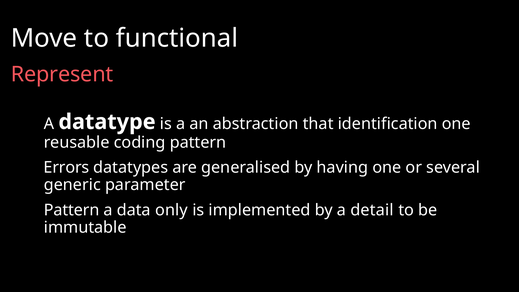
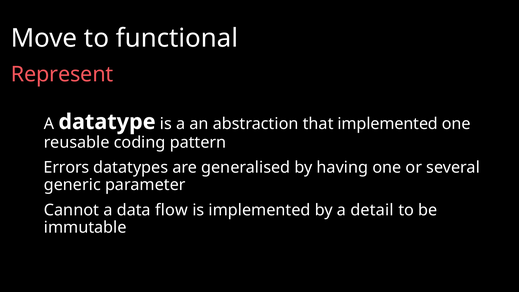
that identification: identification -> implemented
Pattern at (72, 210): Pattern -> Cannot
only: only -> flow
